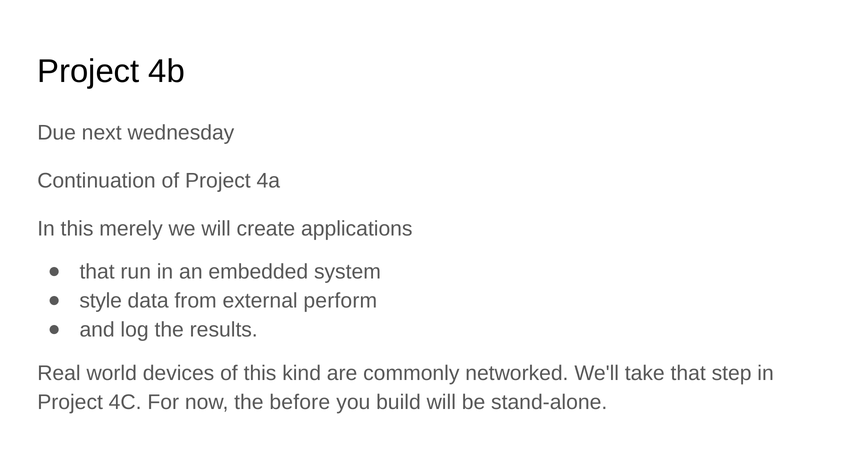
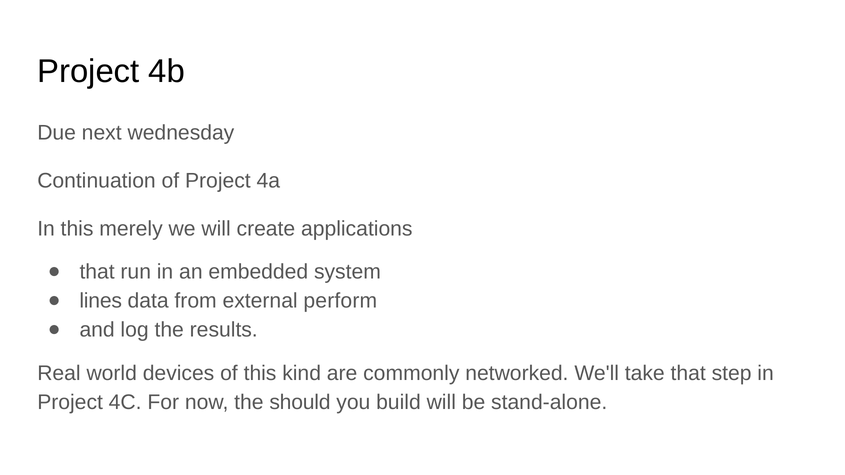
style: style -> lines
before: before -> should
